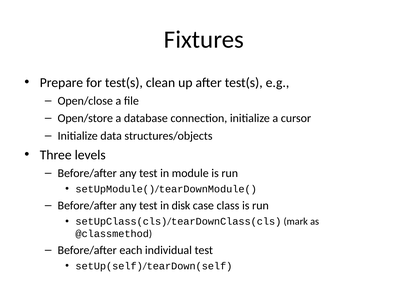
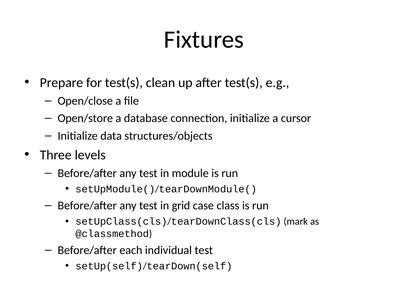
disk: disk -> grid
